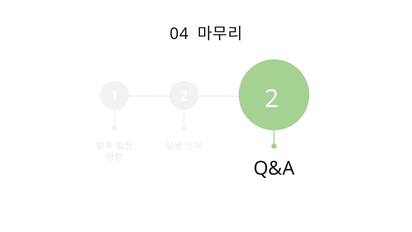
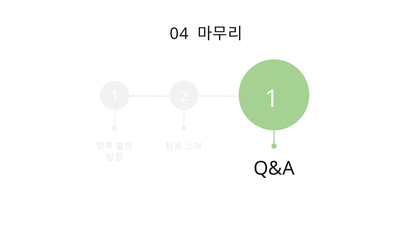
1 2: 2 -> 1
